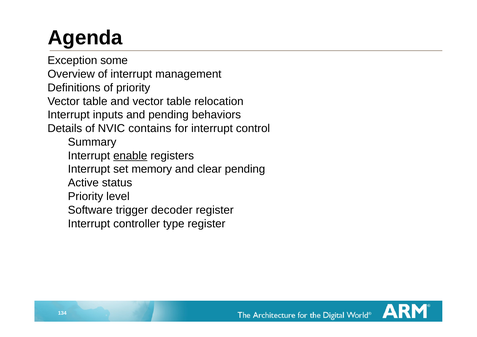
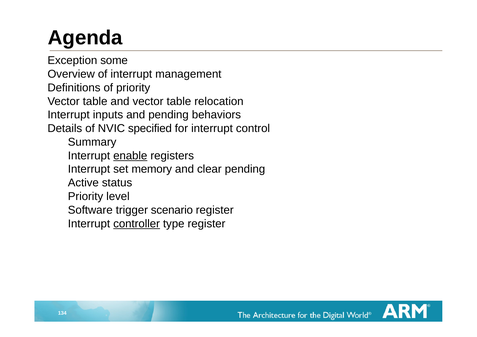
contains: contains -> specified
decoder: decoder -> scenario
controller underline: none -> present
